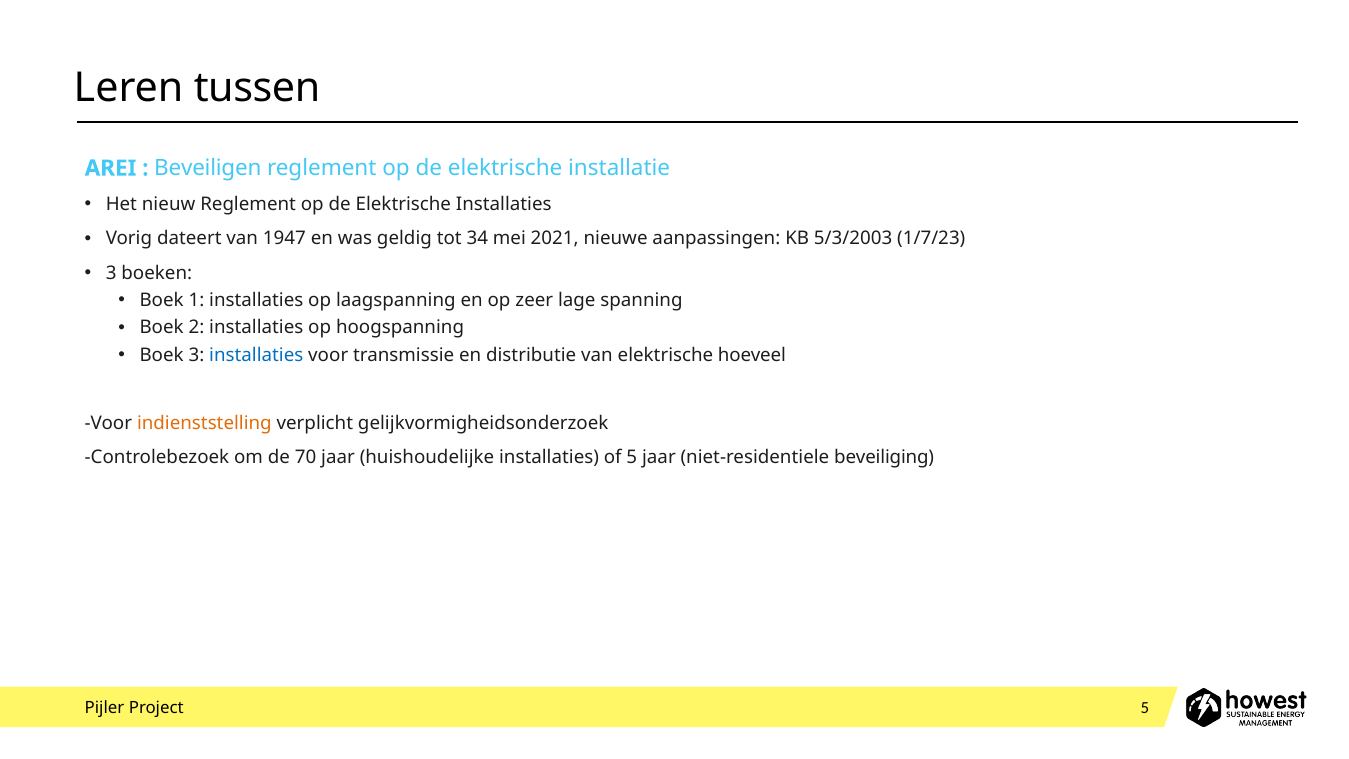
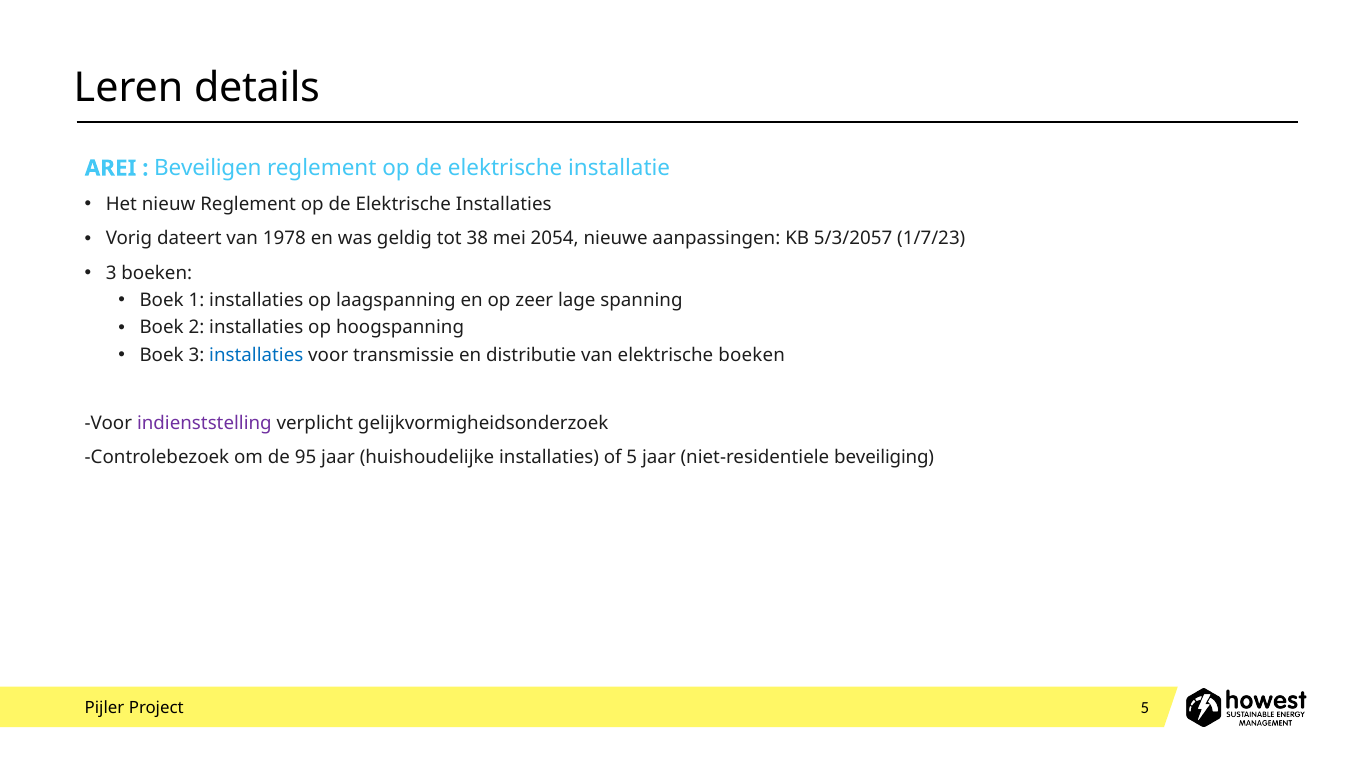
tussen: tussen -> details
1947: 1947 -> 1978
34: 34 -> 38
2021: 2021 -> 2054
5/3/2003: 5/3/2003 -> 5/3/2057
elektrische hoeveel: hoeveel -> boeken
indienststelling colour: orange -> purple
70: 70 -> 95
